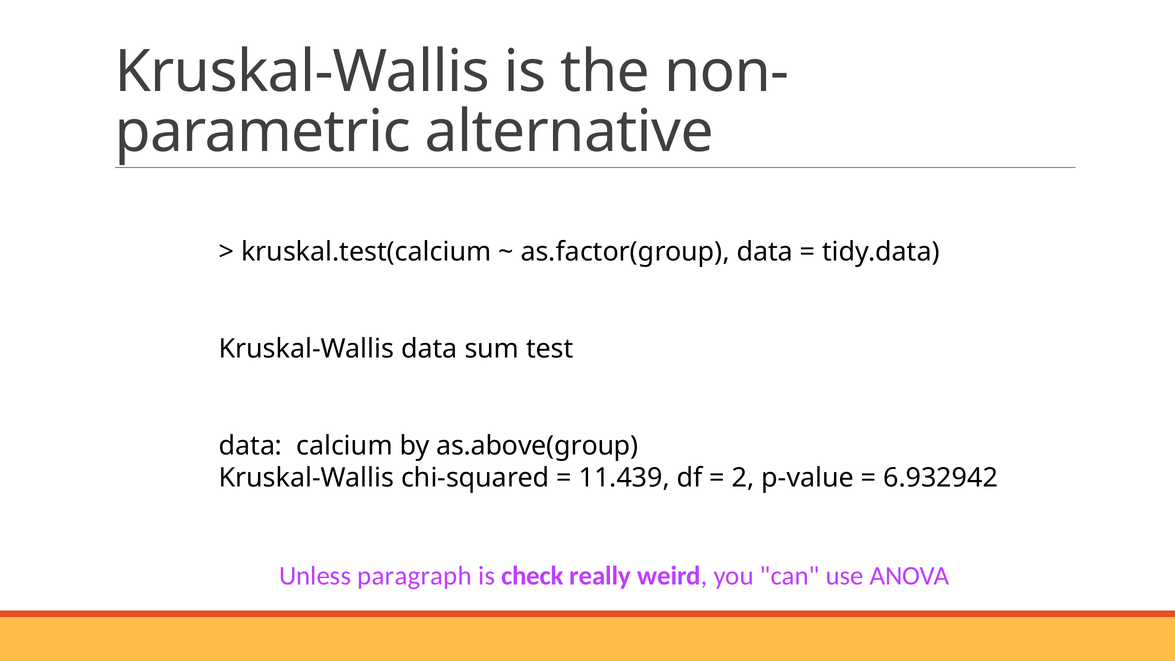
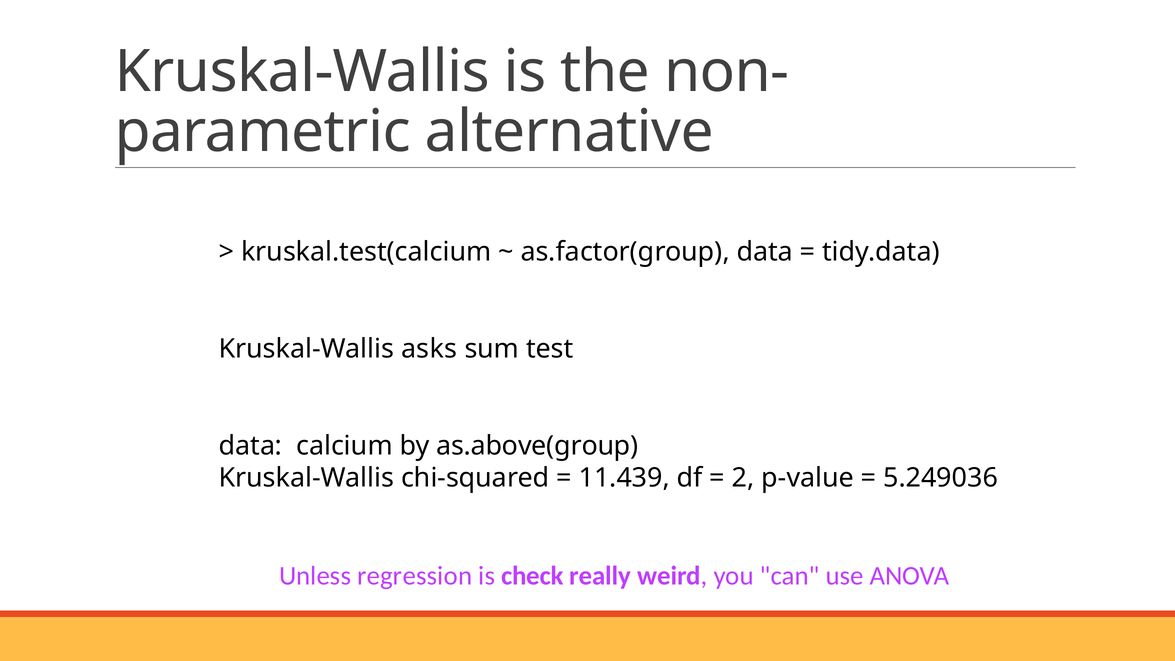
Kruskal-Wallis data: data -> asks
6.932942: 6.932942 -> 5.249036
paragraph: paragraph -> regression
